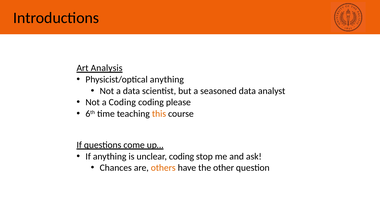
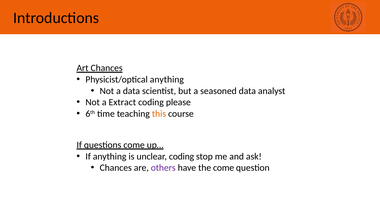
Art Analysis: Analysis -> Chances
a Coding: Coding -> Extract
others colour: orange -> purple
the other: other -> come
